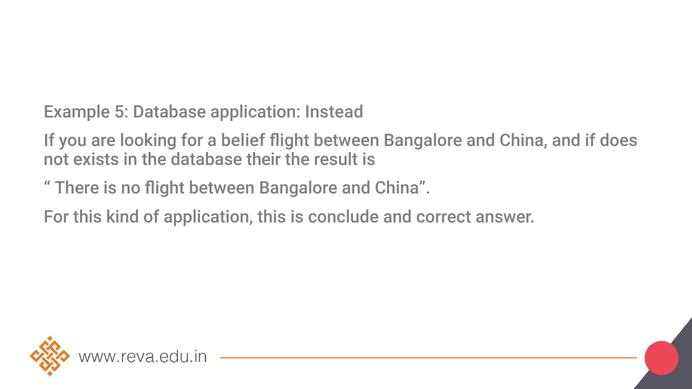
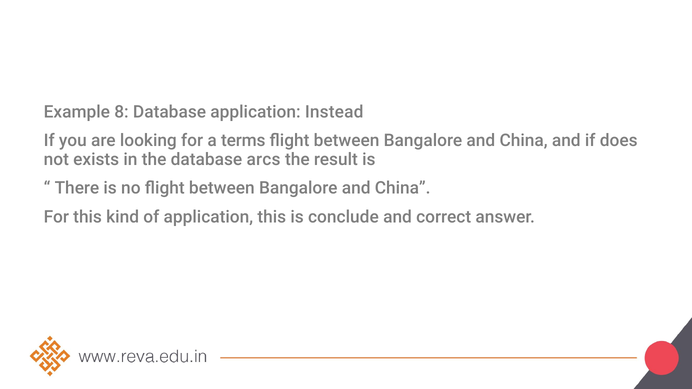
5: 5 -> 8
belief: belief -> terms
their: their -> arcs
